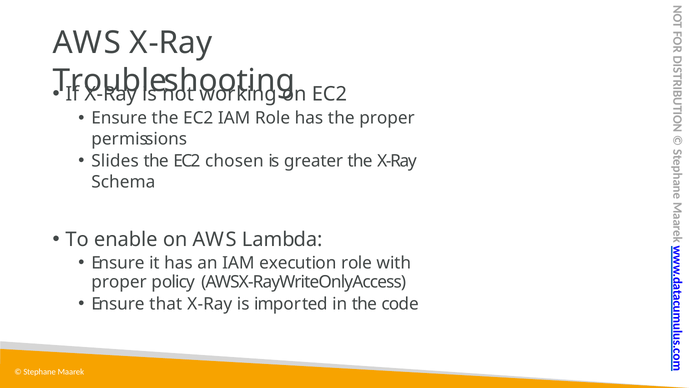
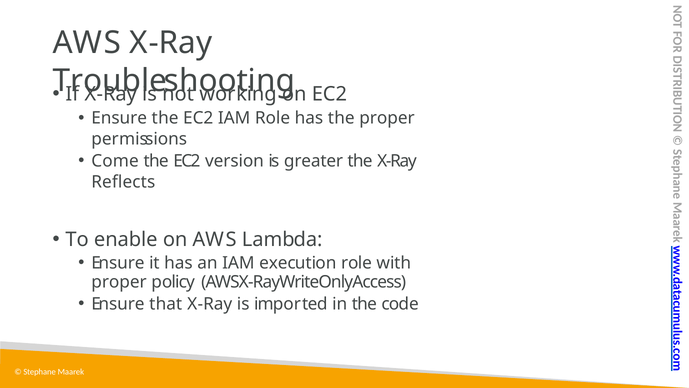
Slides: Slides -> Come
chosen: chosen -> version
Schema: Schema -> Reflects
